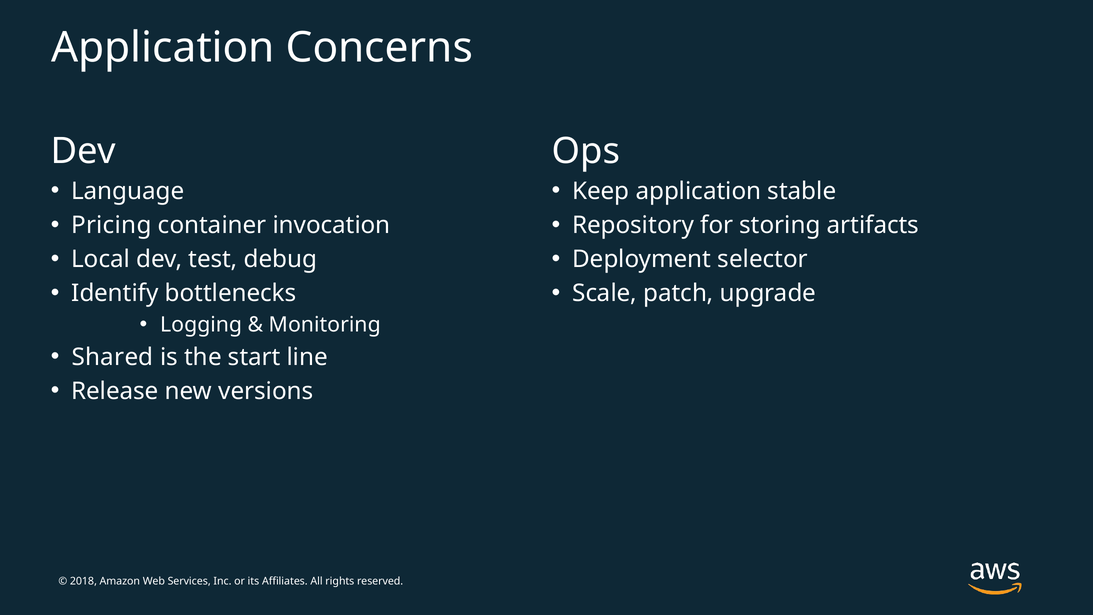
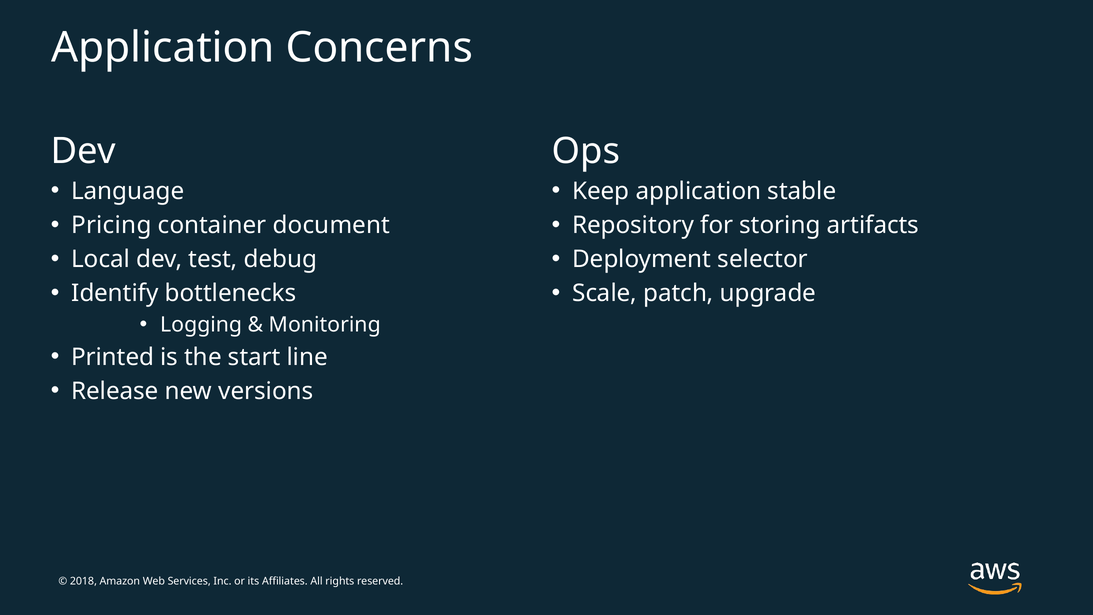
invocation: invocation -> document
Shared: Shared -> Printed
